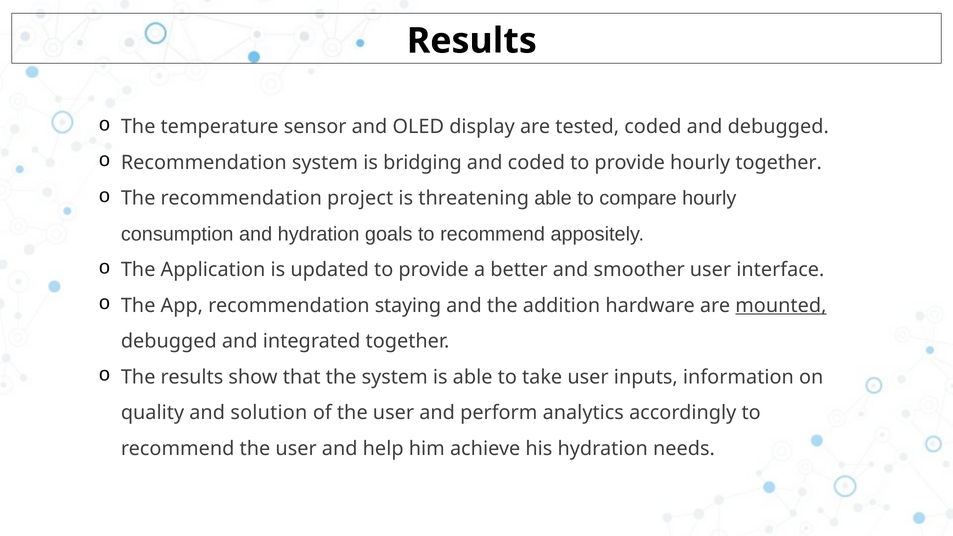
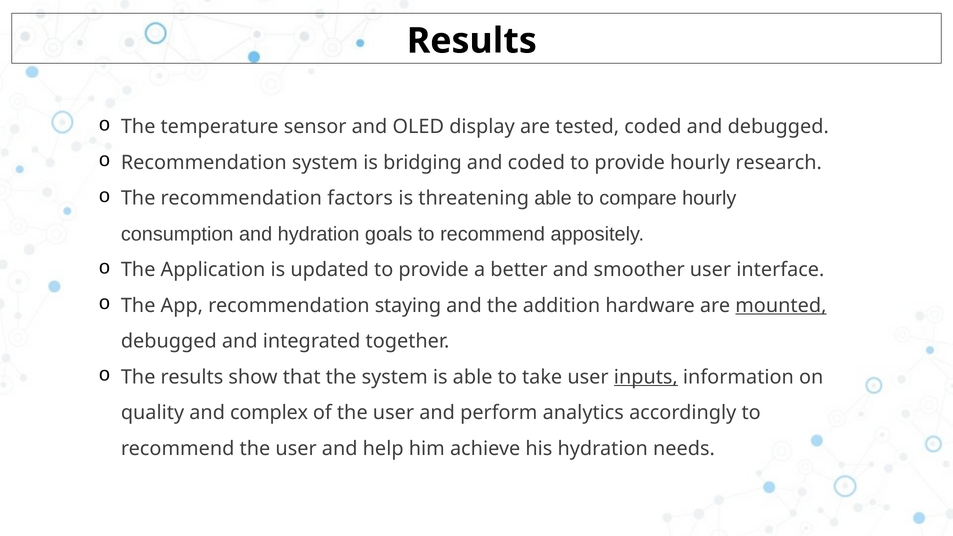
hourly together: together -> research
project: project -> factors
inputs underline: none -> present
solution: solution -> complex
